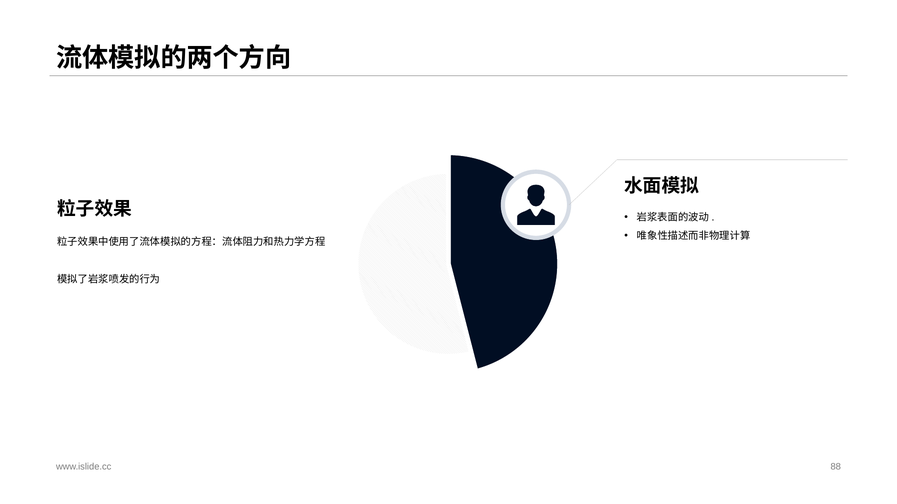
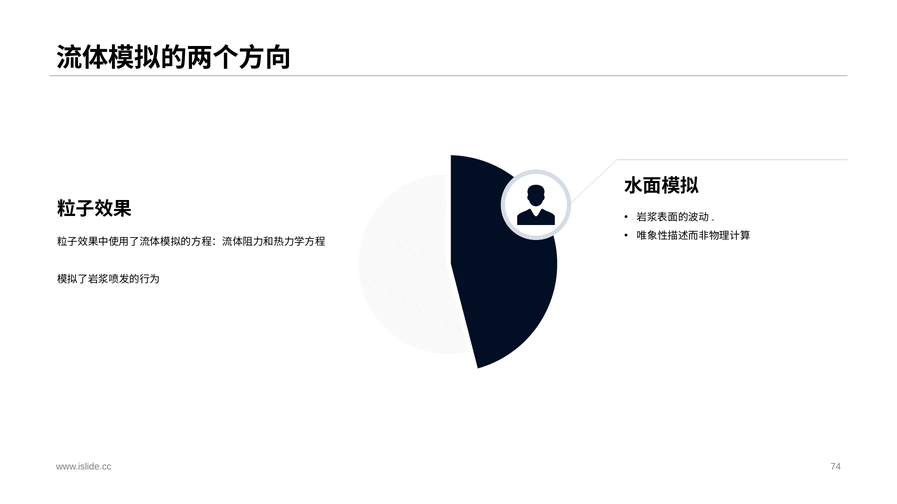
88: 88 -> 74
